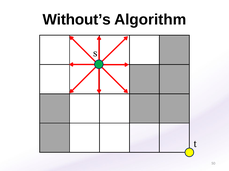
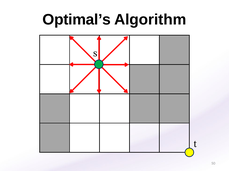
Without’s: Without’s -> Optimal’s
